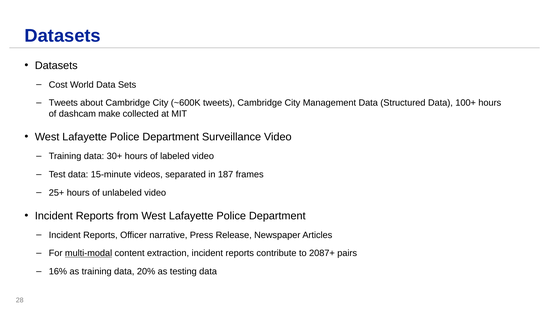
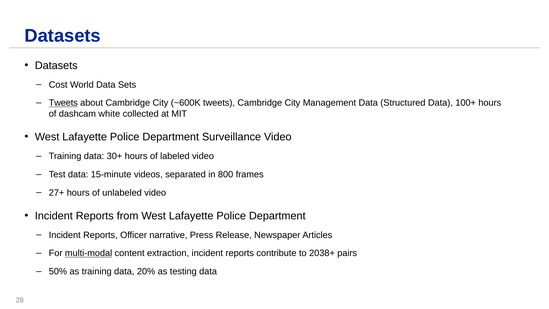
Tweets at (63, 103) underline: none -> present
make: make -> white
187: 187 -> 800
25+: 25+ -> 27+
2087+: 2087+ -> 2038+
16%: 16% -> 50%
